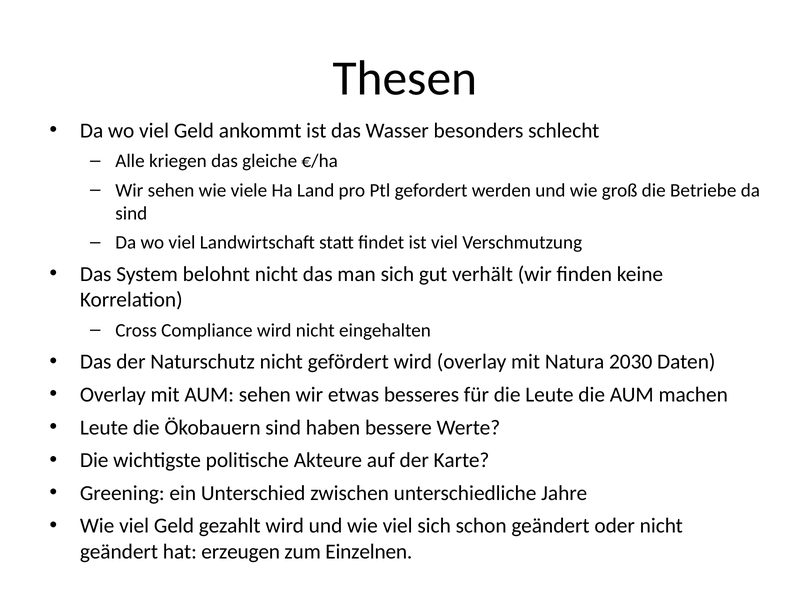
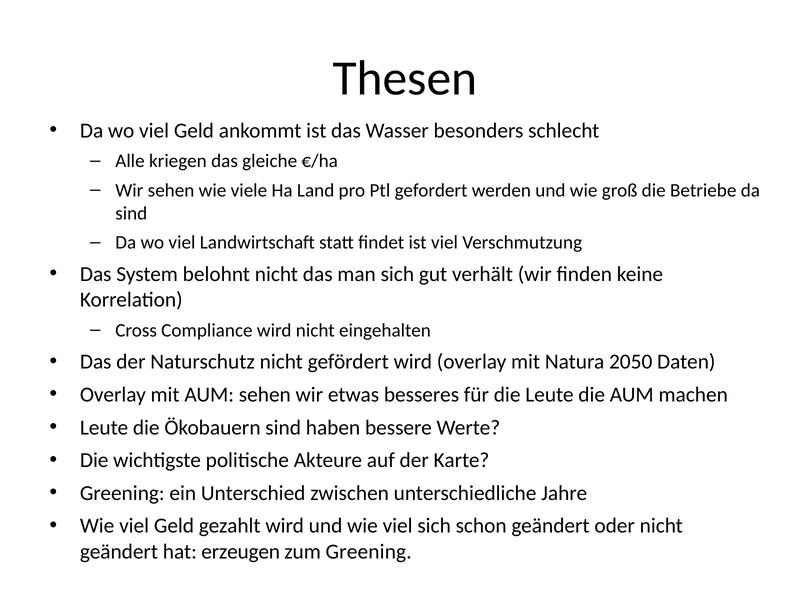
2030: 2030 -> 2050
zum Einzelnen: Einzelnen -> Greening
